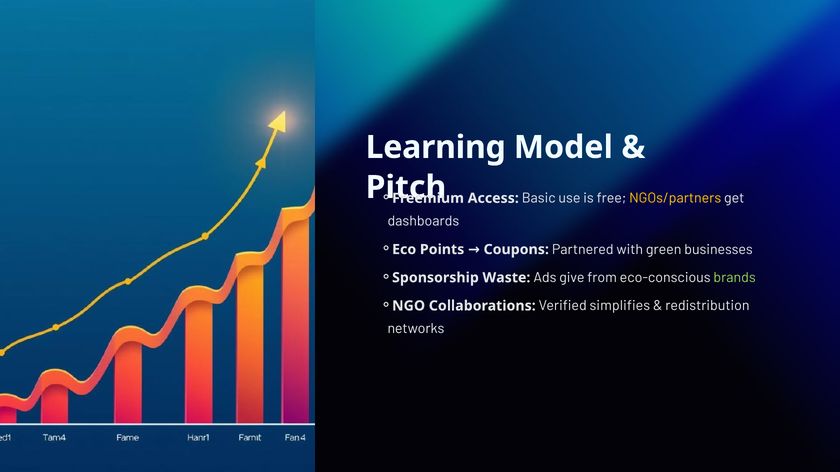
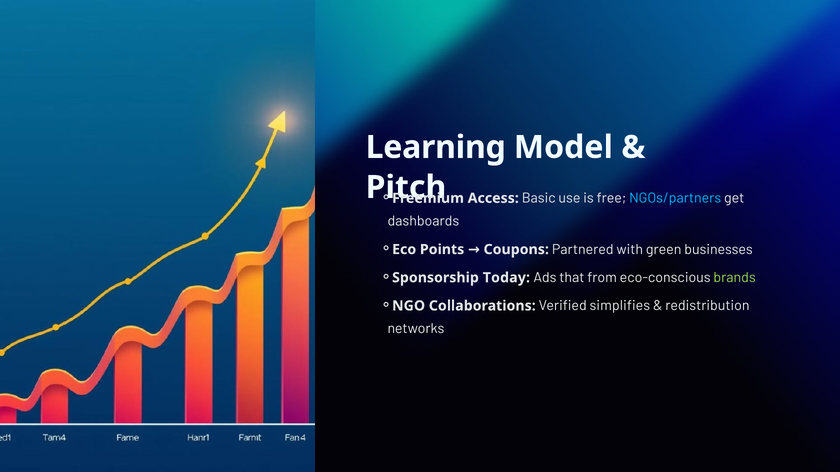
NGOs/partners colour: yellow -> light blue
Waste: Waste -> Today
give: give -> that
